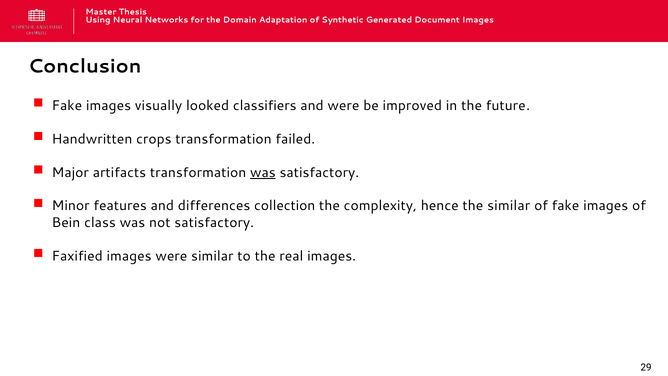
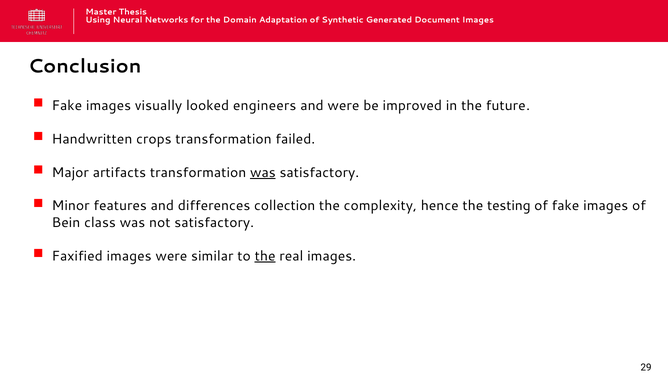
classifiers: classifiers -> engineers
the similar: similar -> testing
the at (265, 256) underline: none -> present
